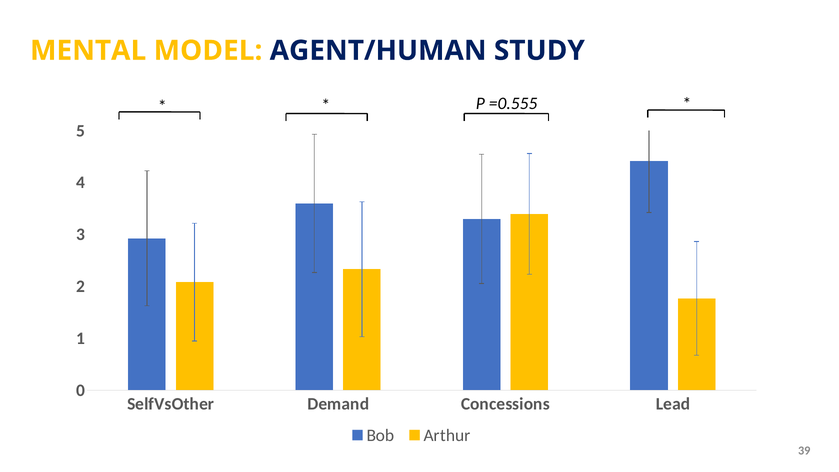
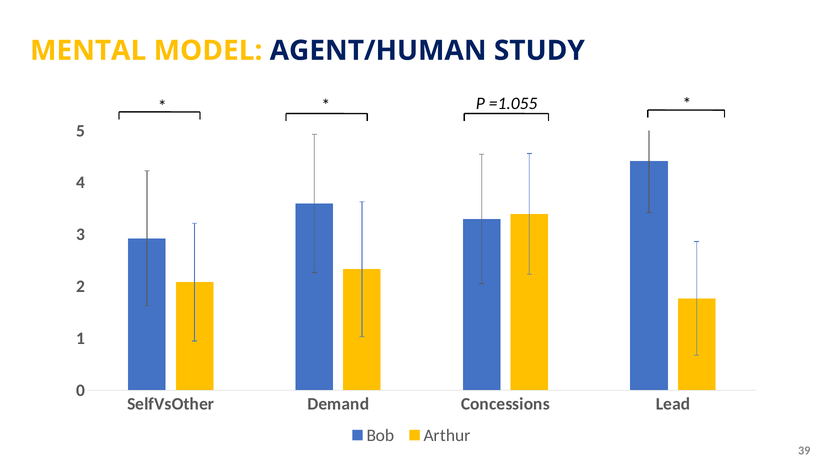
=0.555: =0.555 -> =1.055
